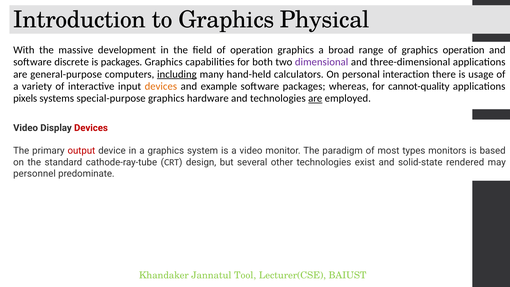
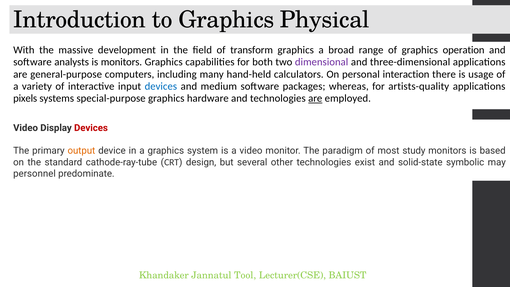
of operation: operation -> transform
discrete: discrete -> analysts
is packages: packages -> monitors
including underline: present -> none
devices at (161, 86) colour: orange -> blue
example: example -> medium
cannot-quality: cannot-quality -> artists-quality
output colour: red -> orange
types: types -> study
rendered: rendered -> symbolic
